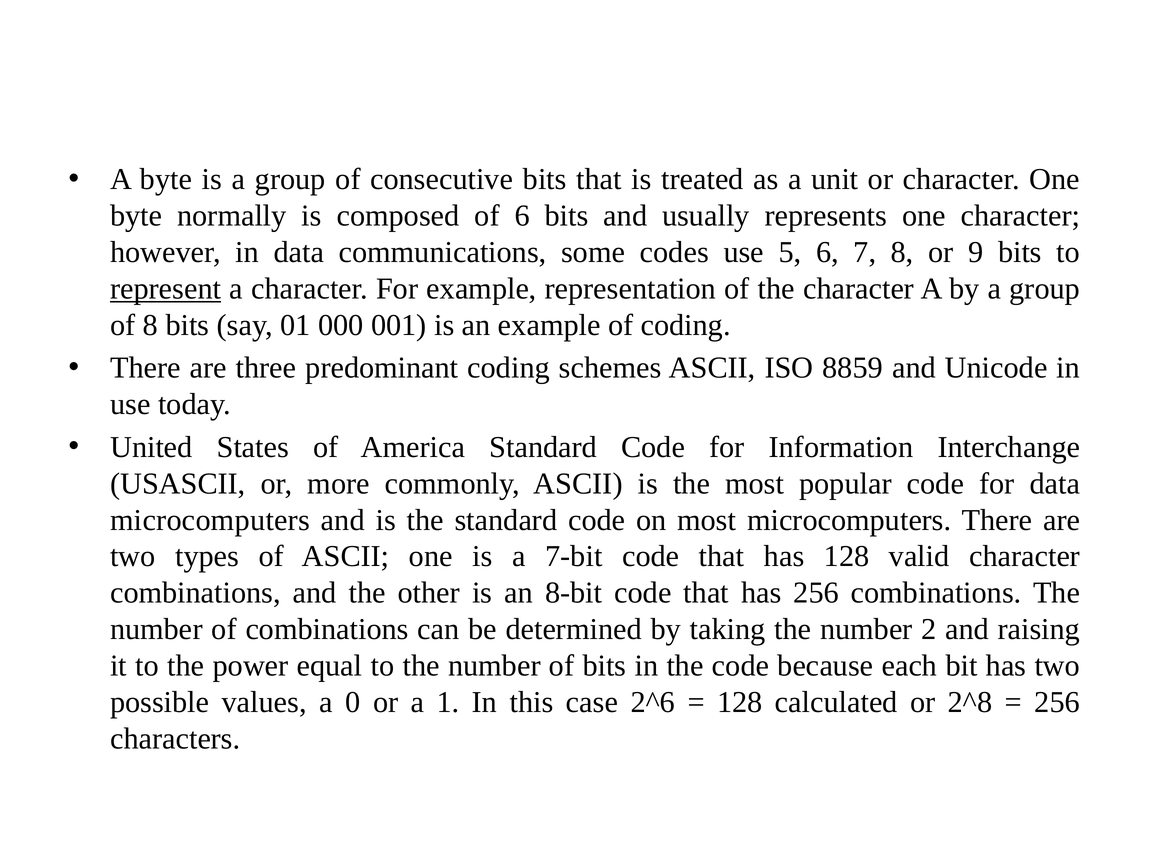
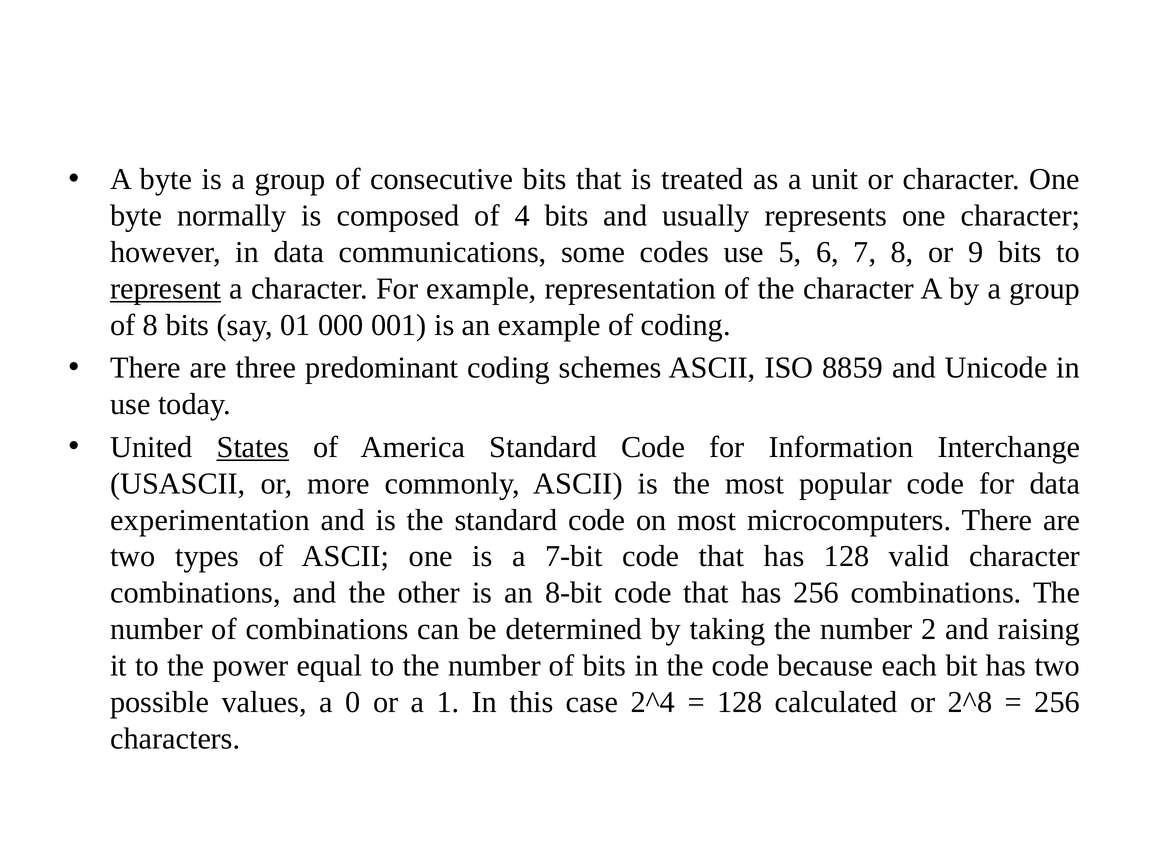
of 6: 6 -> 4
States underline: none -> present
microcomputers at (210, 520): microcomputers -> experimentation
2^6: 2^6 -> 2^4
